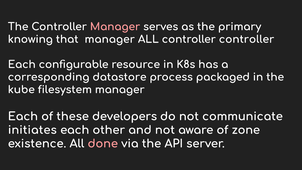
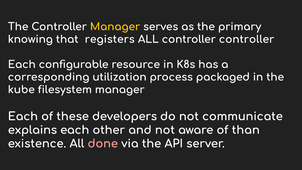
Manager at (115, 27) colour: pink -> yellow
that manager: manager -> registers
datastore: datastore -> utilization
initiates: initiates -> explains
zone: zone -> than
